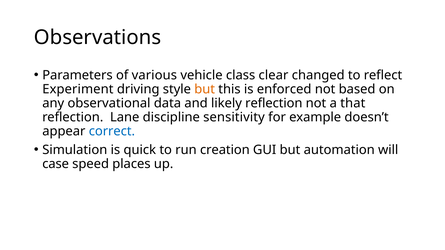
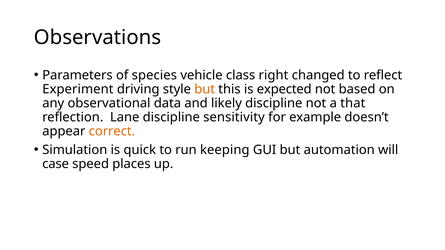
various: various -> species
clear: clear -> right
enforced: enforced -> expected
likely reflection: reflection -> discipline
correct colour: blue -> orange
creation: creation -> keeping
